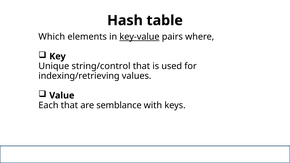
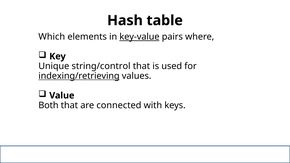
indexing/retrieving underline: none -> present
Each: Each -> Both
semblance: semblance -> connected
